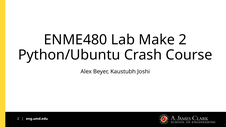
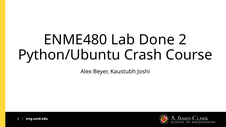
Make: Make -> Done
